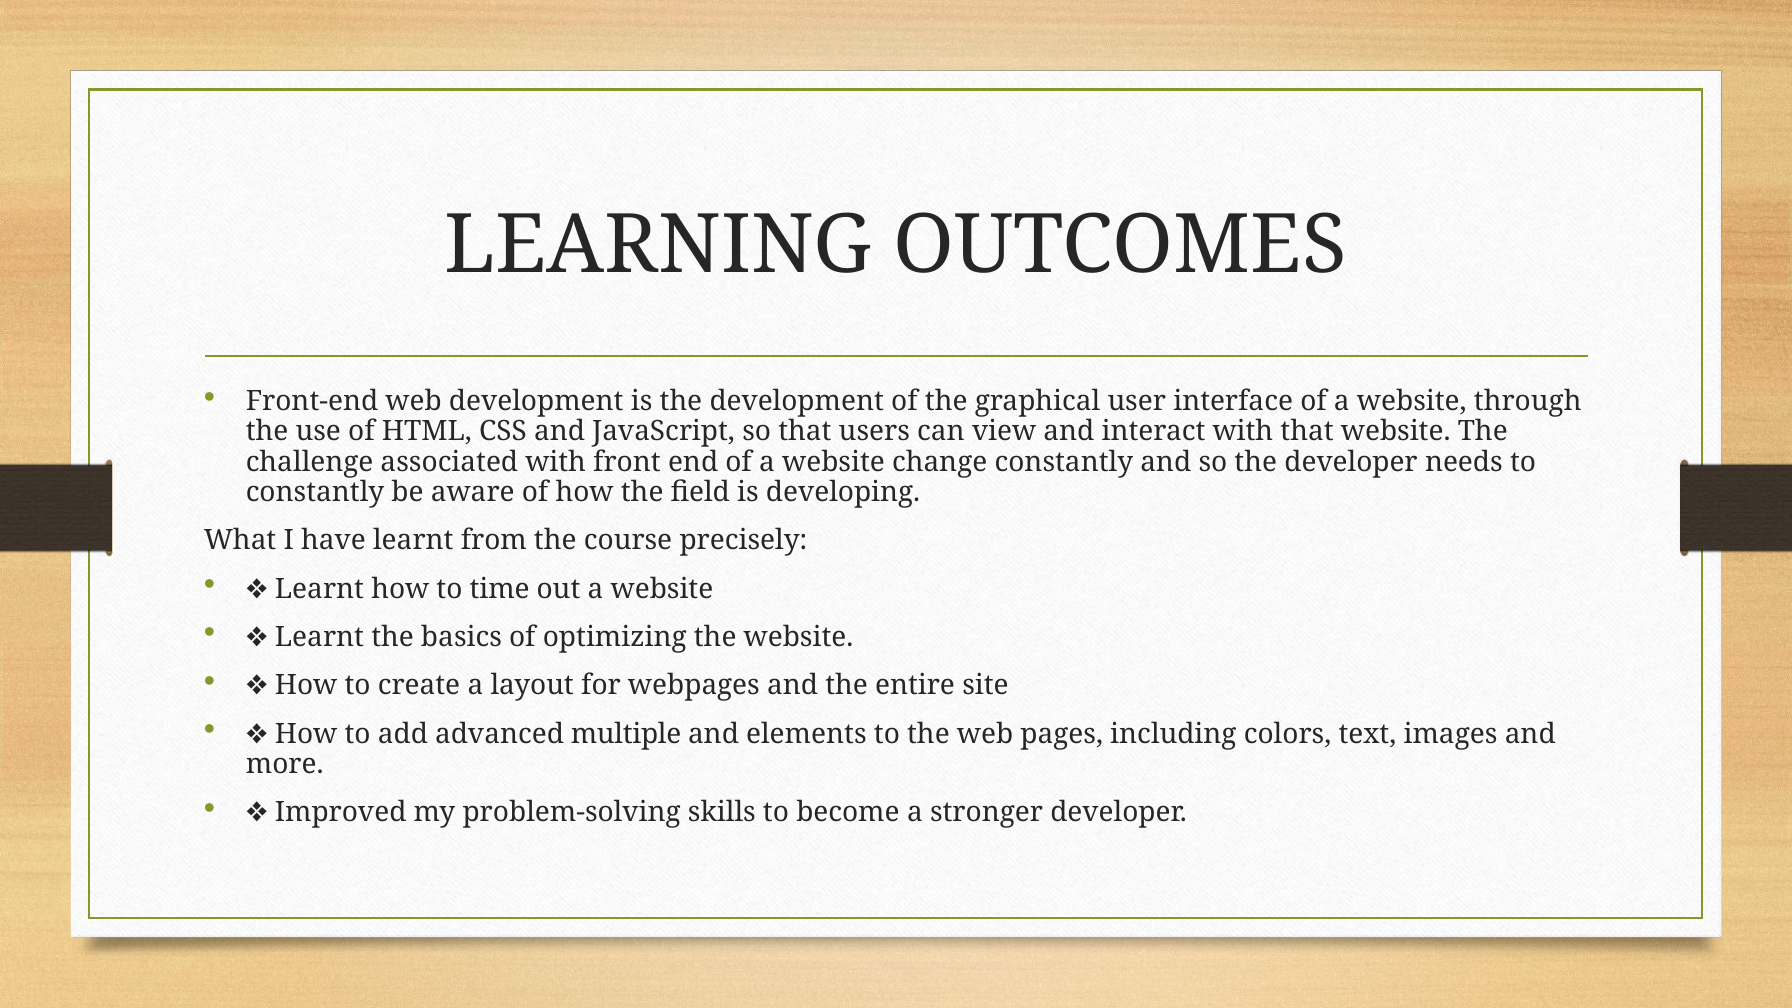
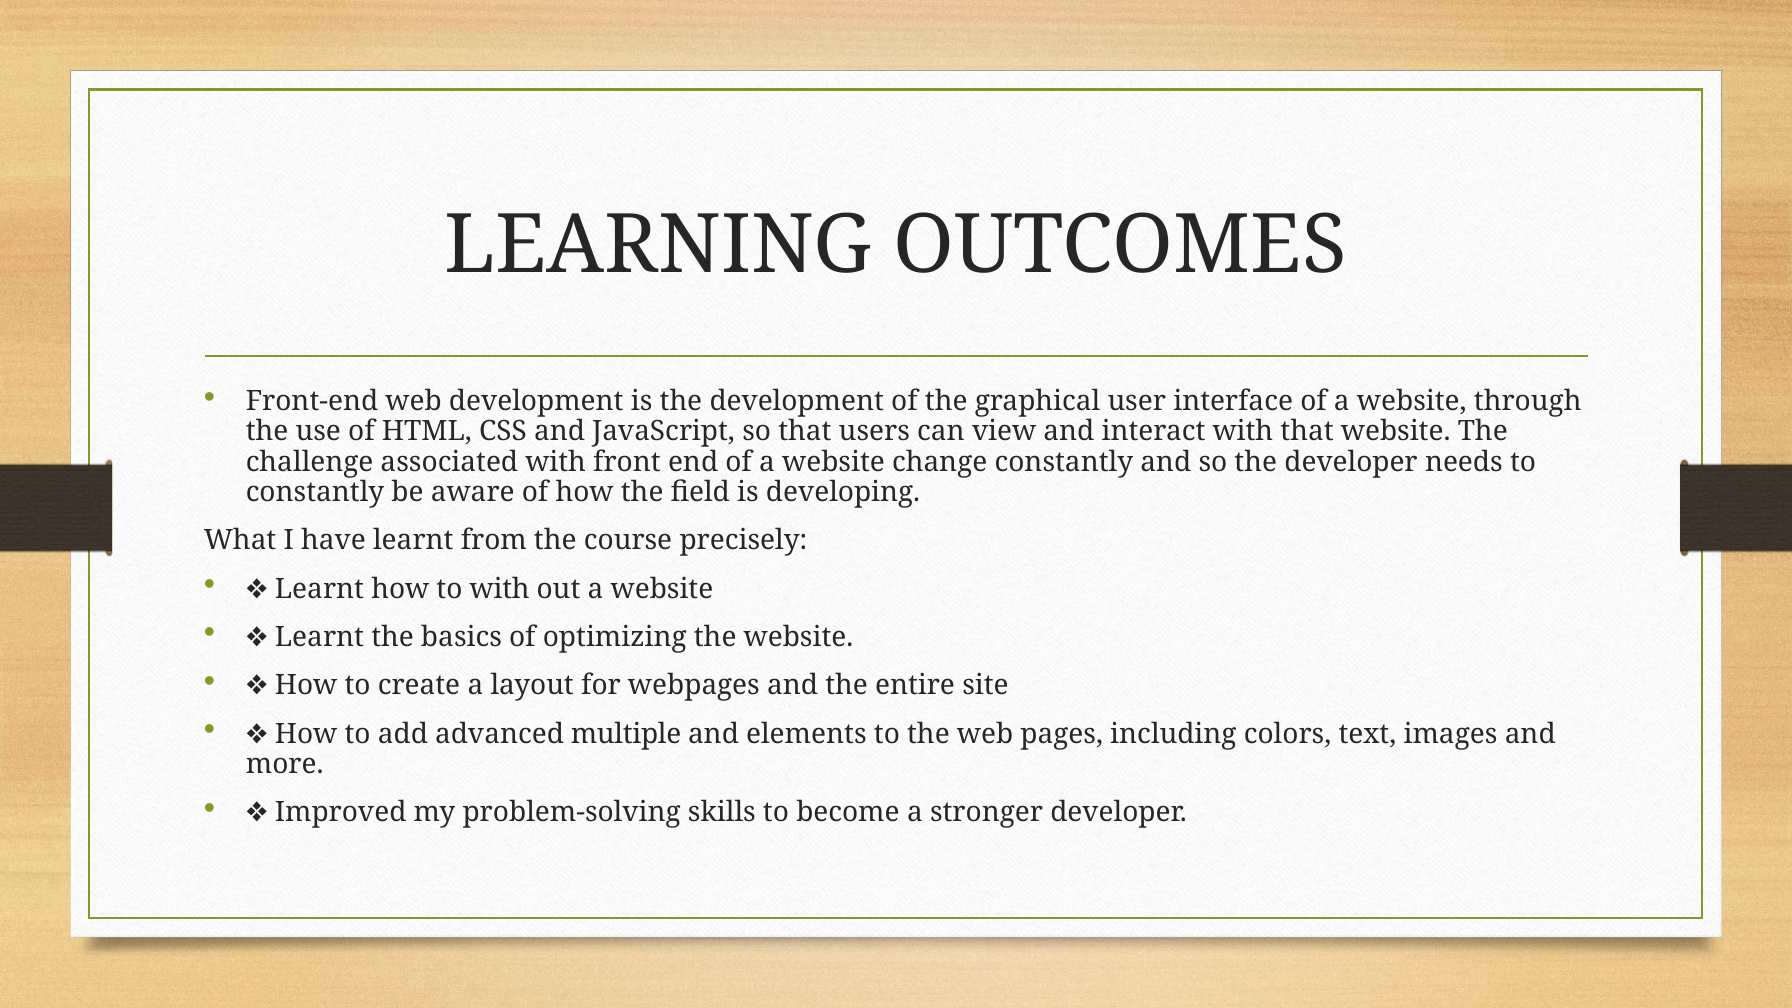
to time: time -> with
